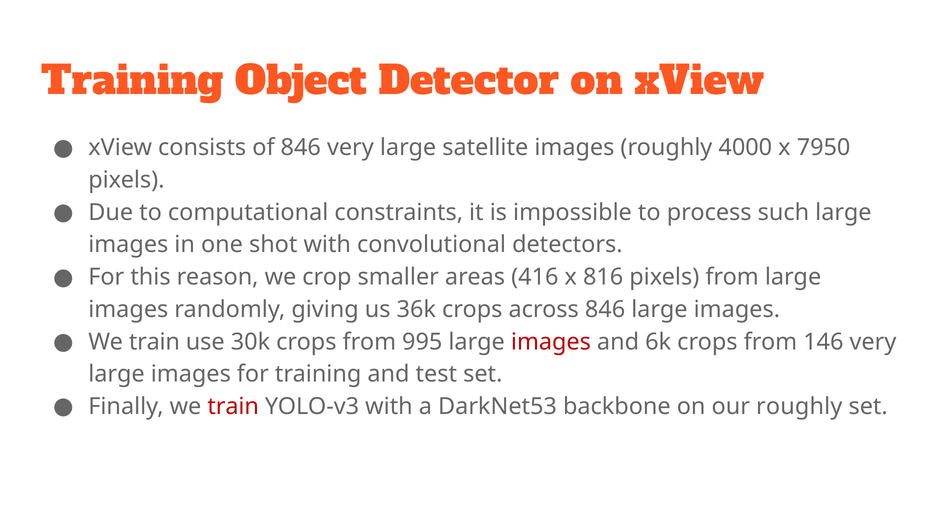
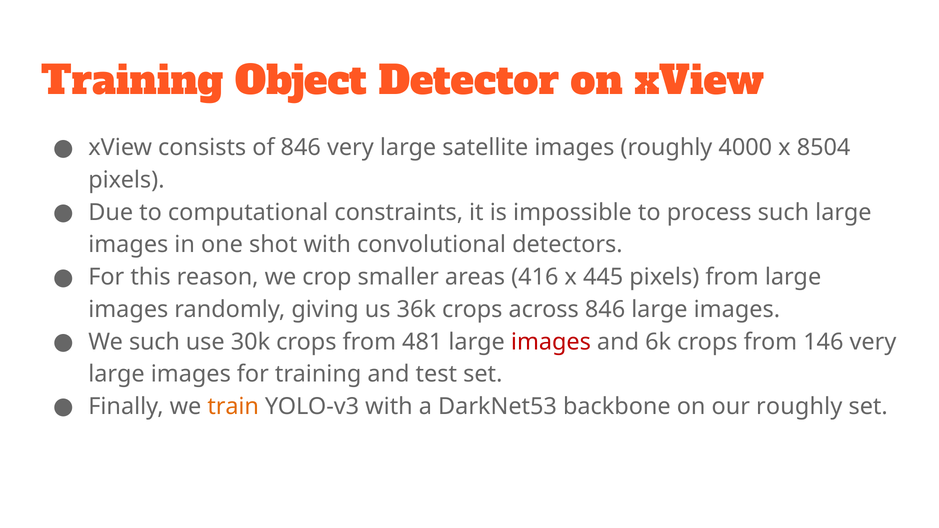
7950: 7950 -> 8504
816: 816 -> 445
train at (154, 342): train -> such
995: 995 -> 481
train at (233, 407) colour: red -> orange
